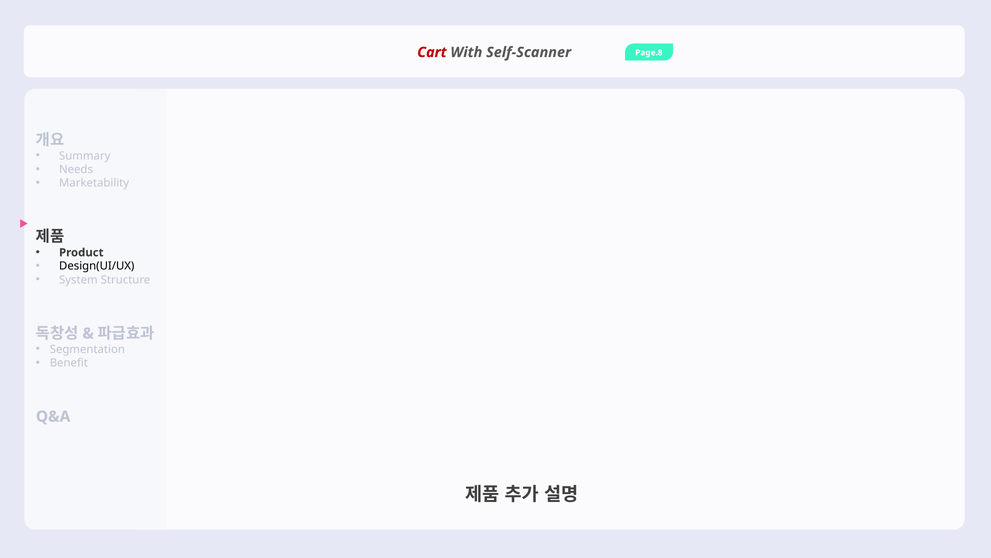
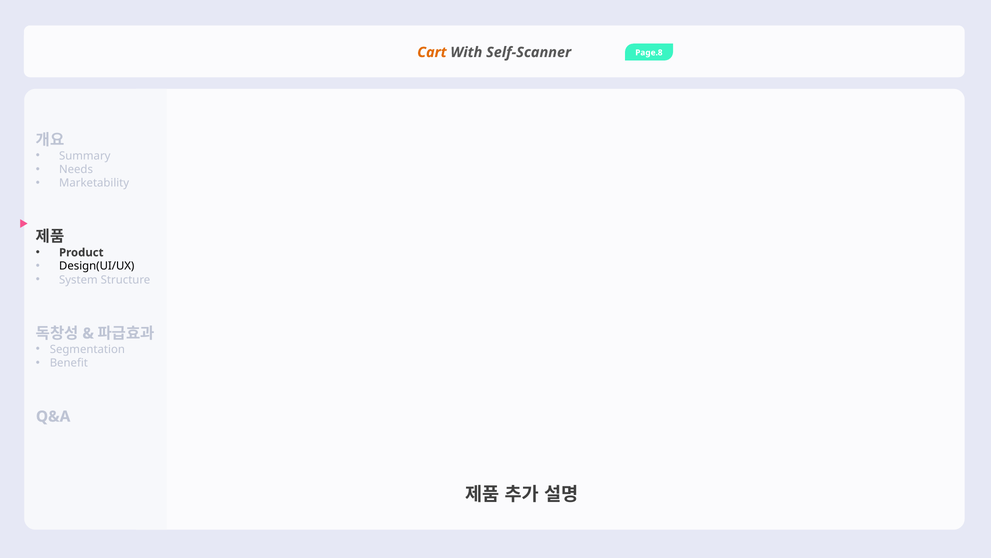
Cart colour: red -> orange
